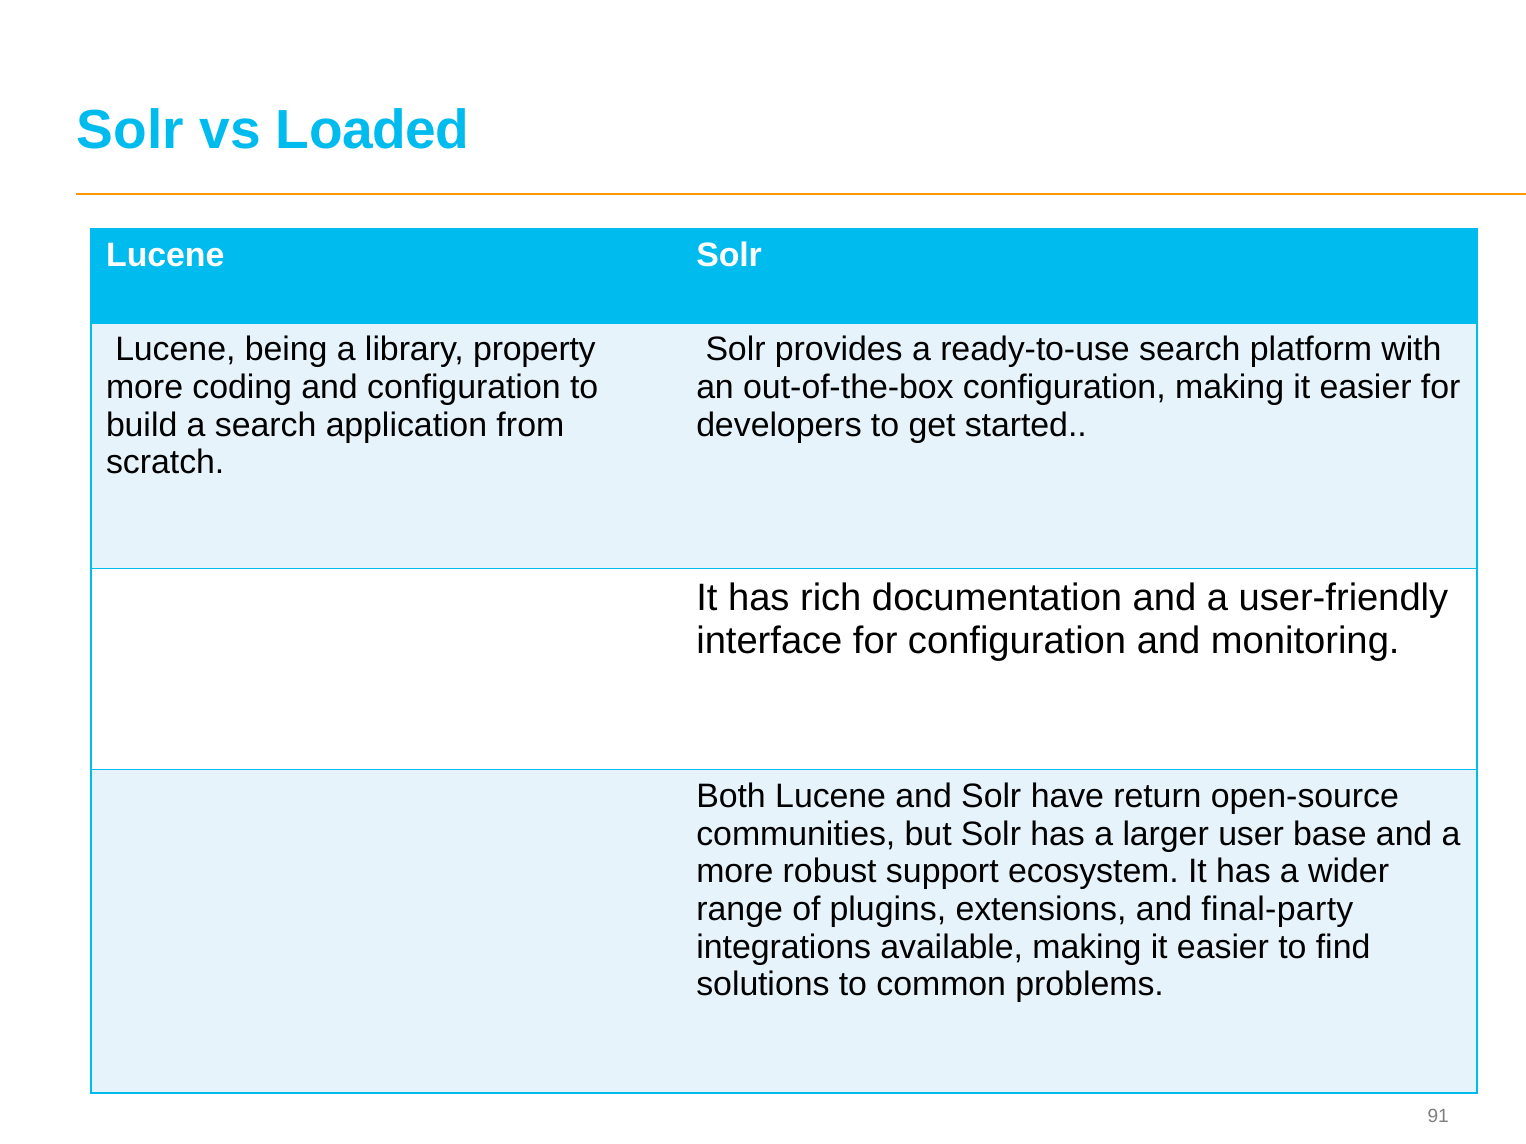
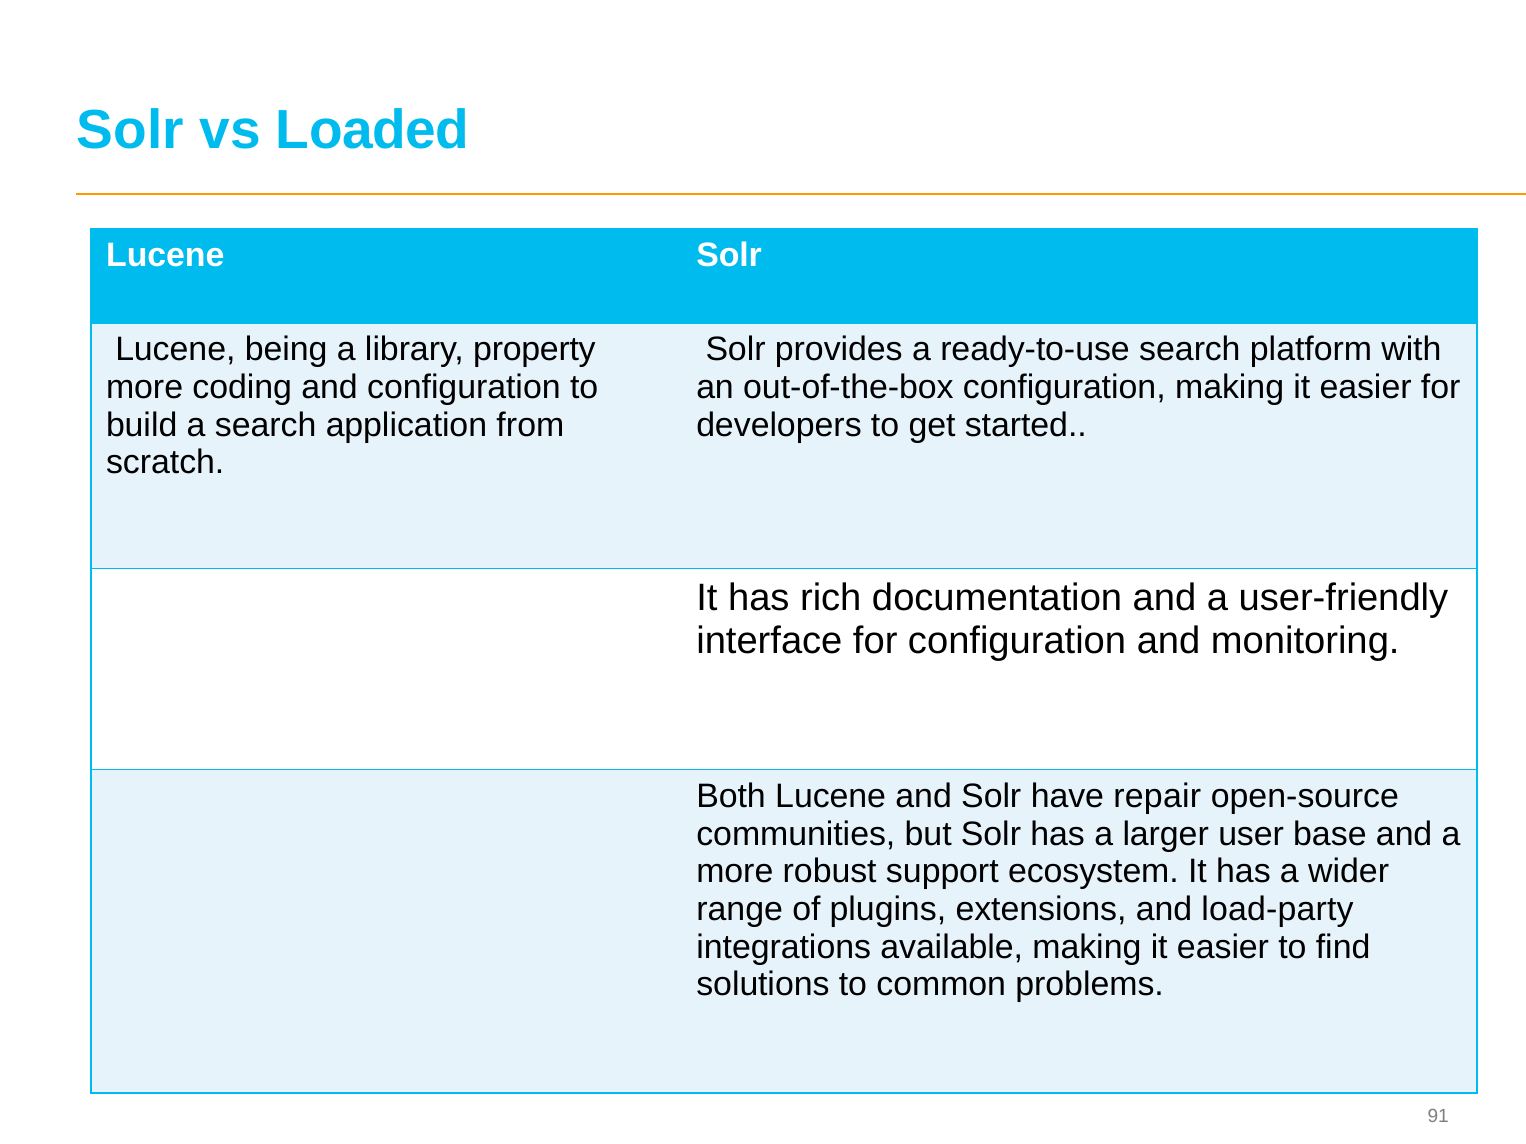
return: return -> repair
final-party: final-party -> load-party
